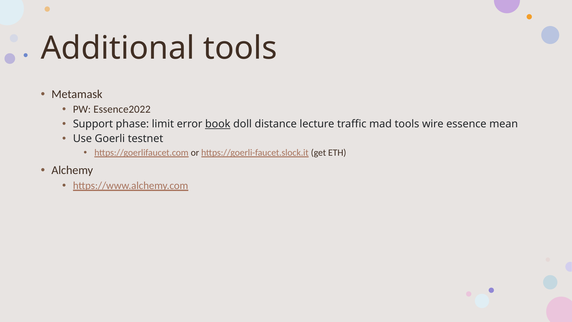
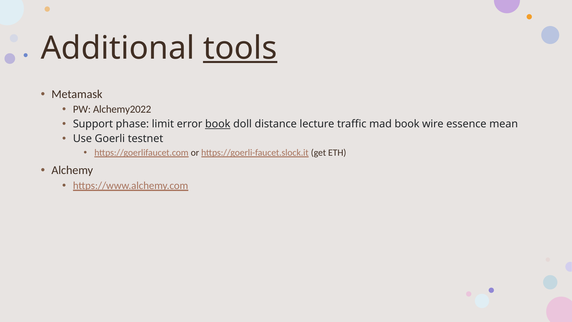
tools at (240, 48) underline: none -> present
Essence2022: Essence2022 -> Alchemy2022
mad tools: tools -> book
